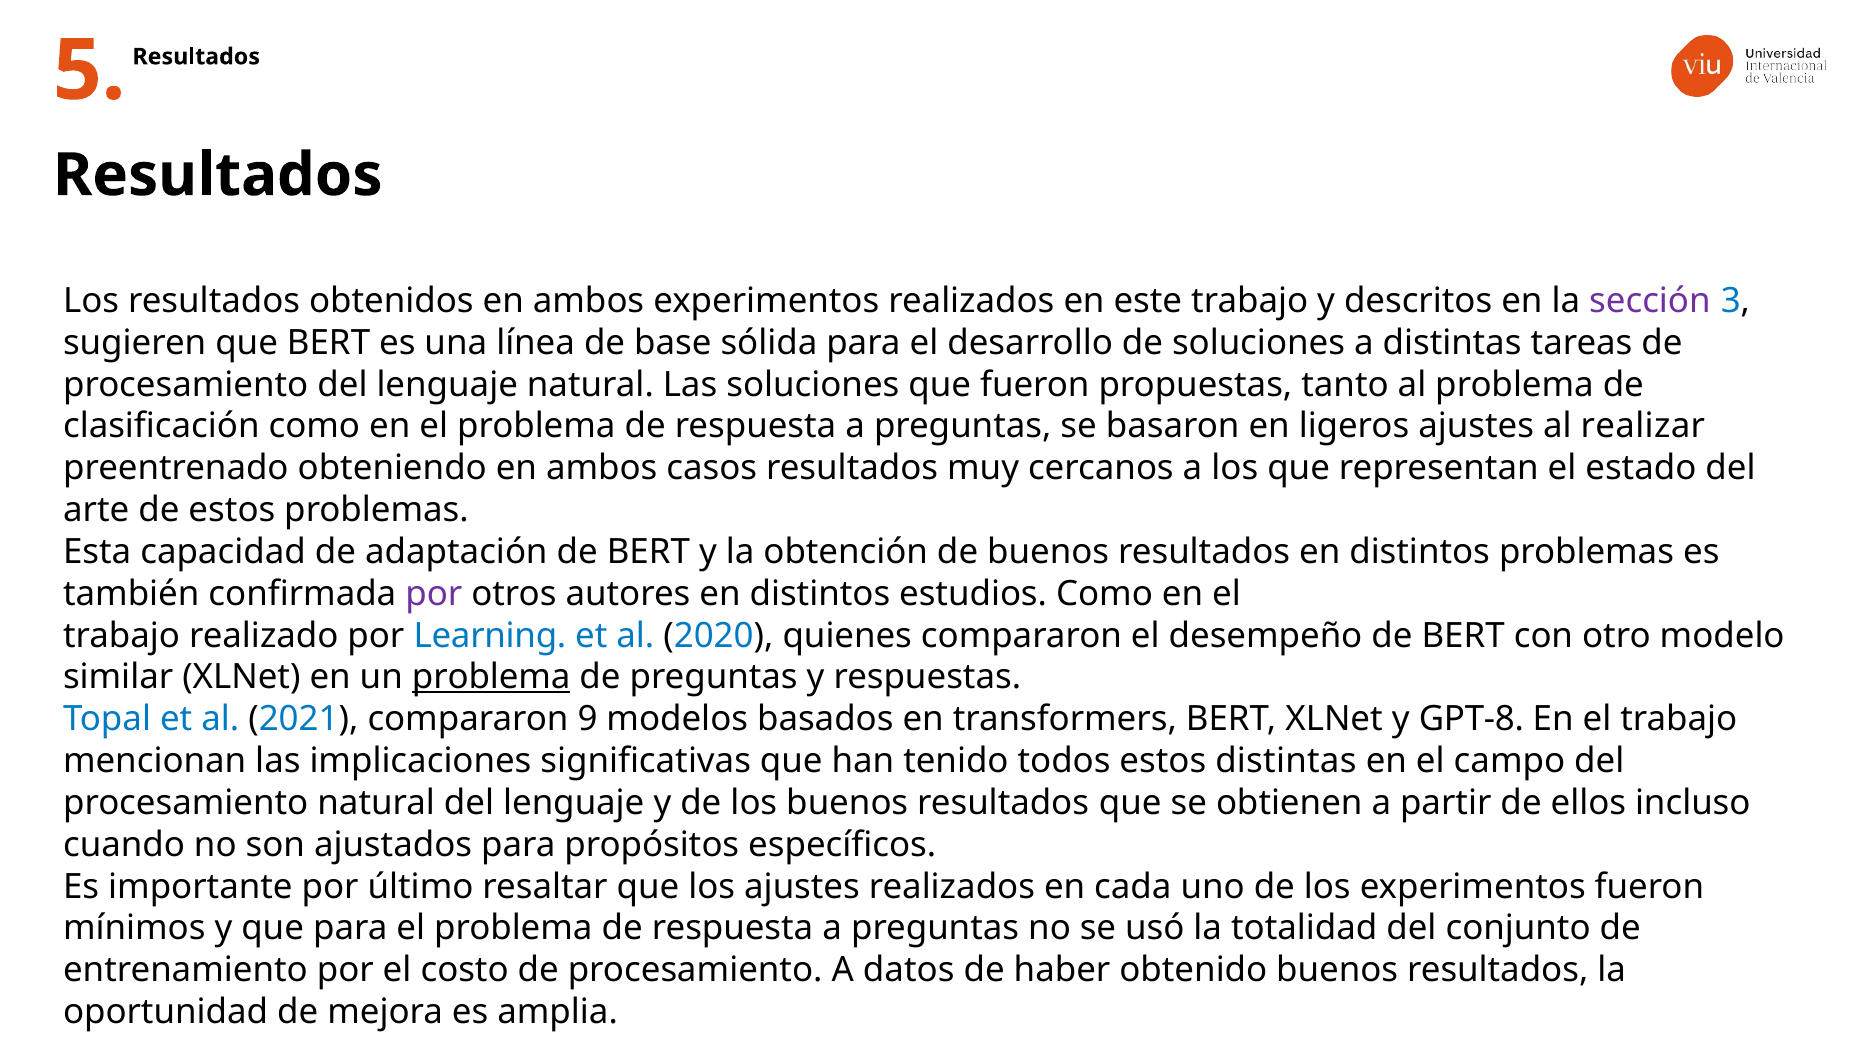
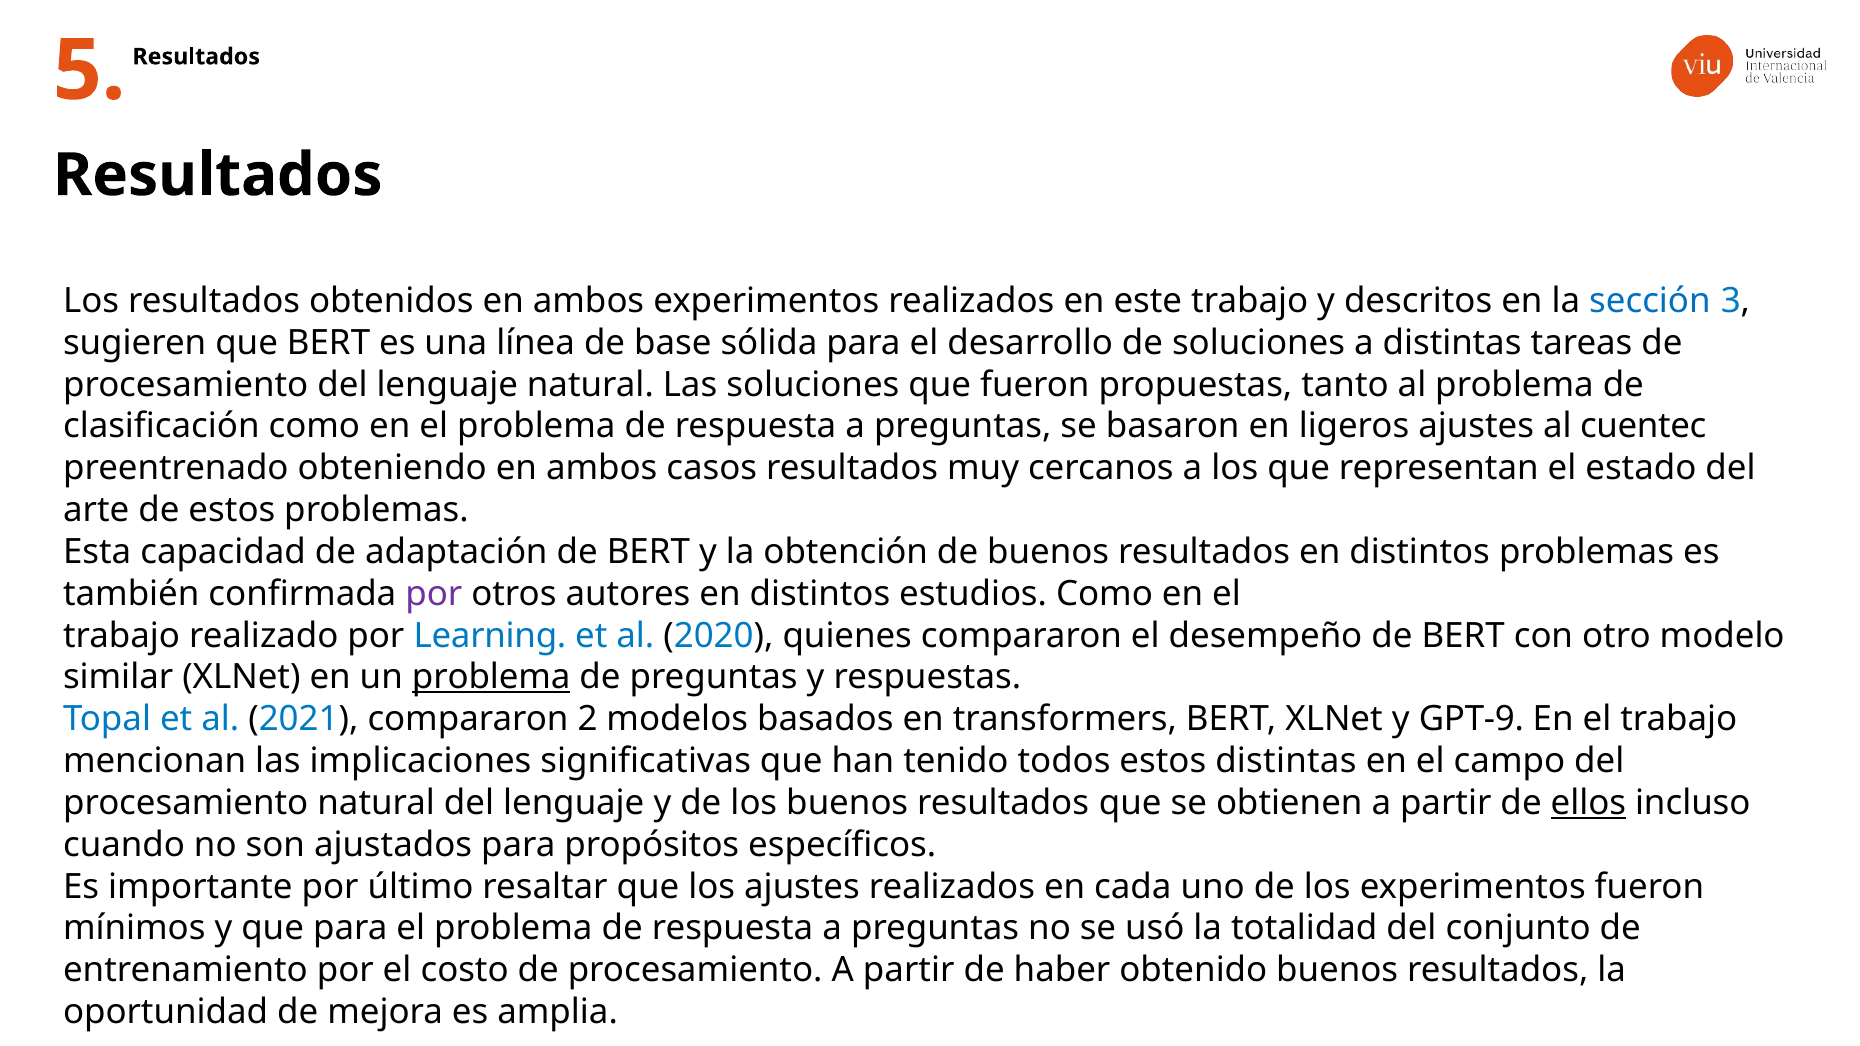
sección colour: purple -> blue
realizar: realizar -> cuentec
9: 9 -> 2
GPT-8: GPT-8 -> GPT-9
ellos underline: none -> present
procesamiento A datos: datos -> partir
